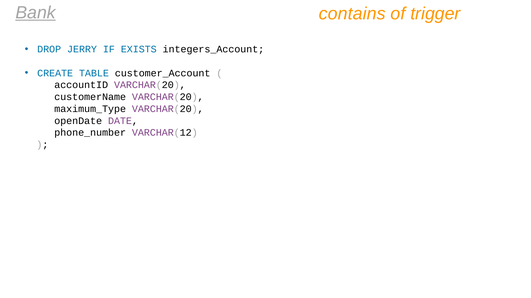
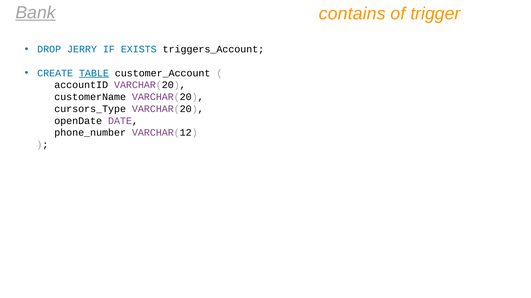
integers_Account: integers_Account -> triggers_Account
TABLE underline: none -> present
maximum_Type: maximum_Type -> cursors_Type
